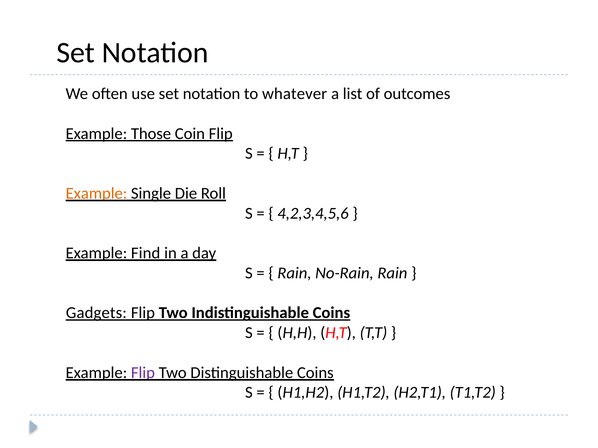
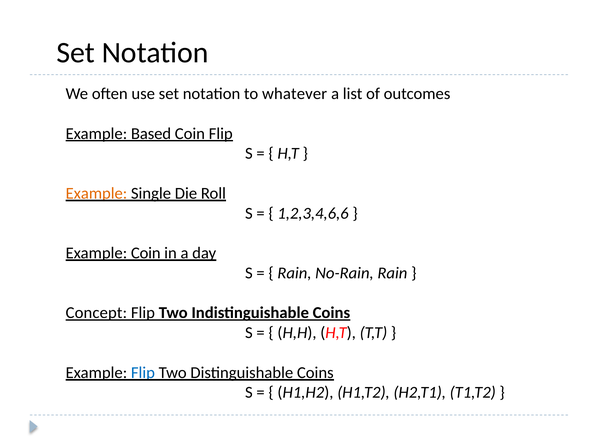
Those: Those -> Based
4,2,3,4,5,6: 4,2,3,4,5,6 -> 1,2,3,4,6,6
Example Find: Find -> Coin
Gadgets: Gadgets -> Concept
Flip at (143, 373) colour: purple -> blue
